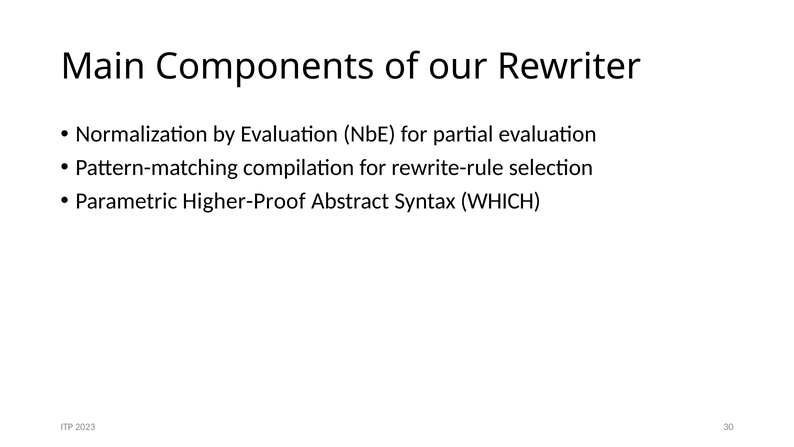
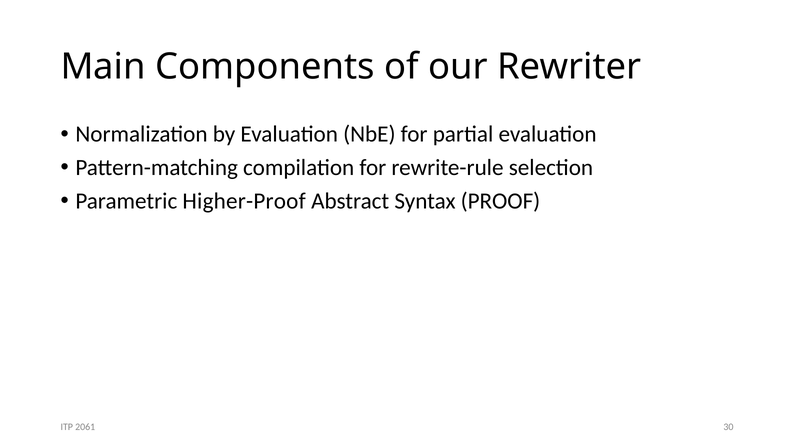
WHICH: WHICH -> PROOF
2023: 2023 -> 2061
